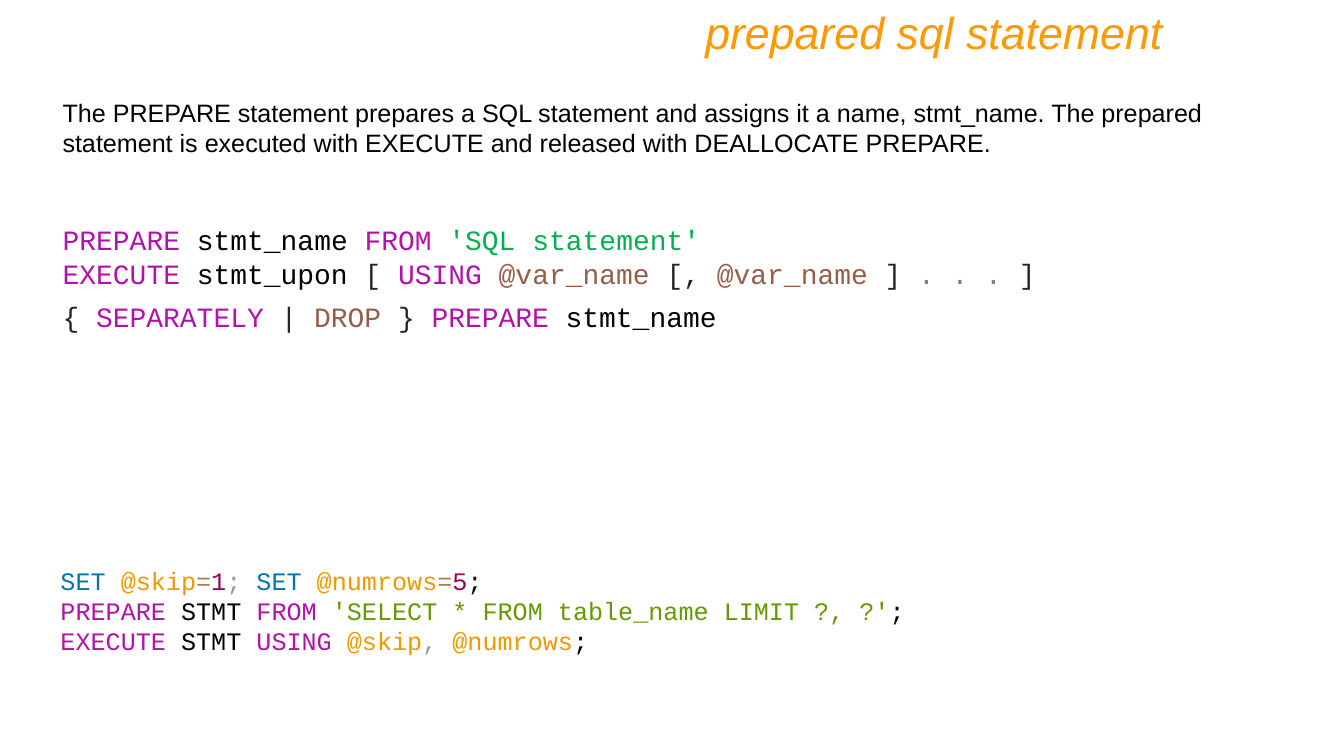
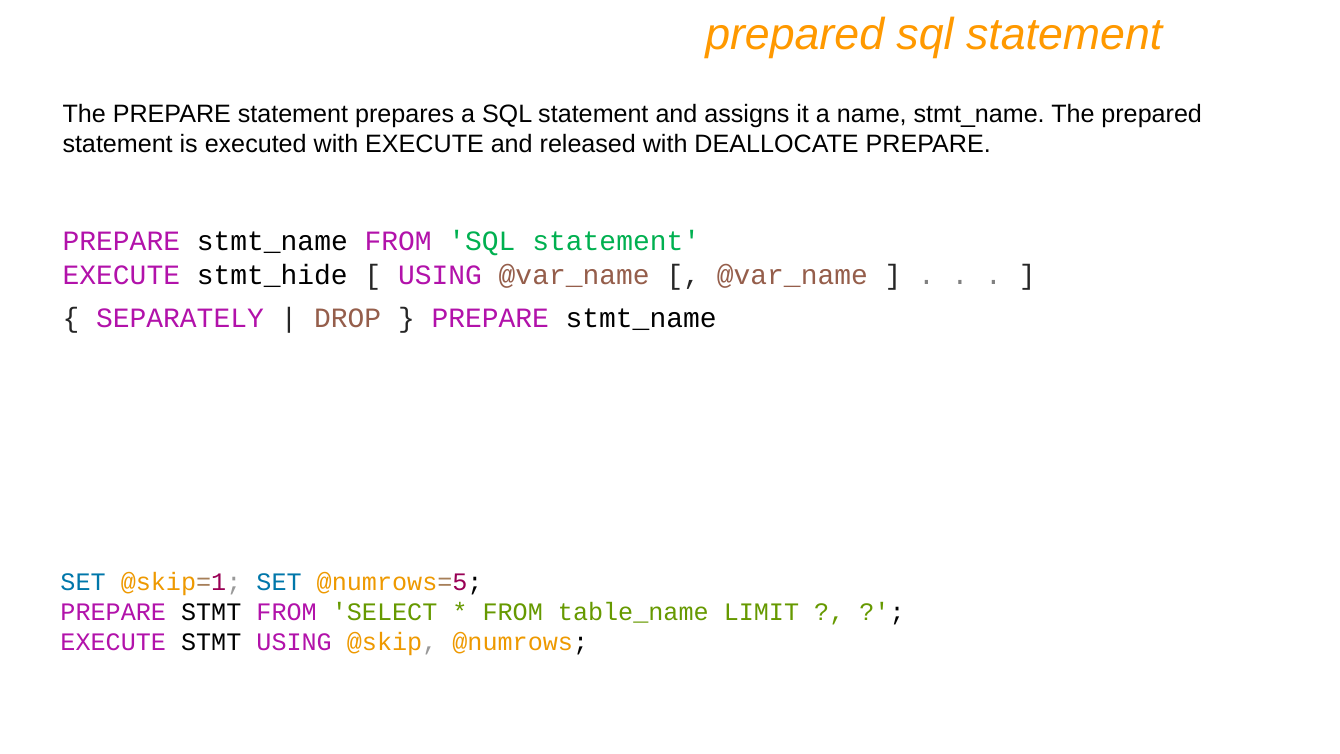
stmt_upon: stmt_upon -> stmt_hide
